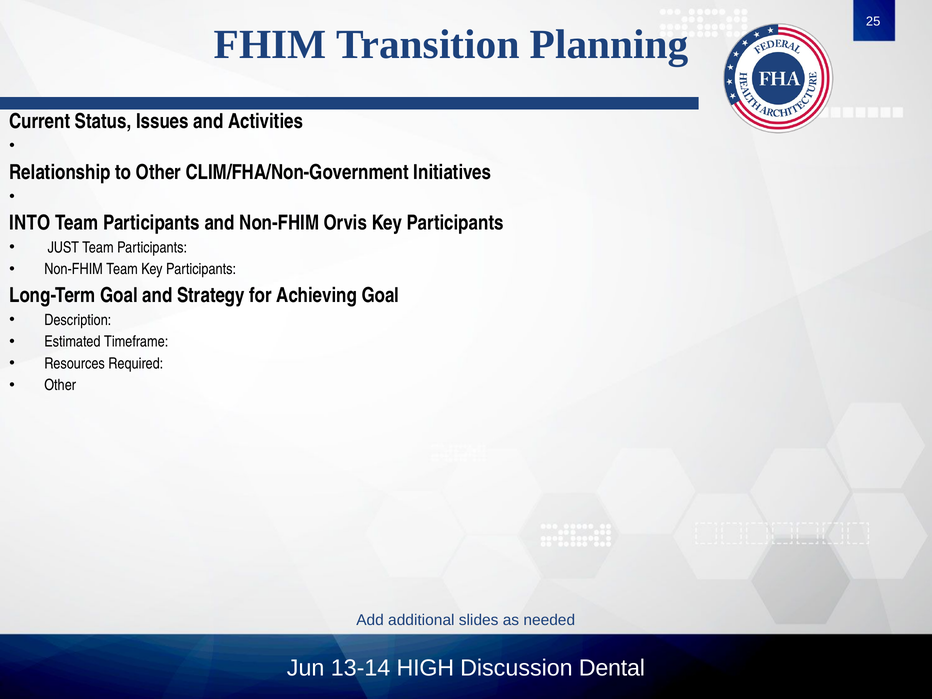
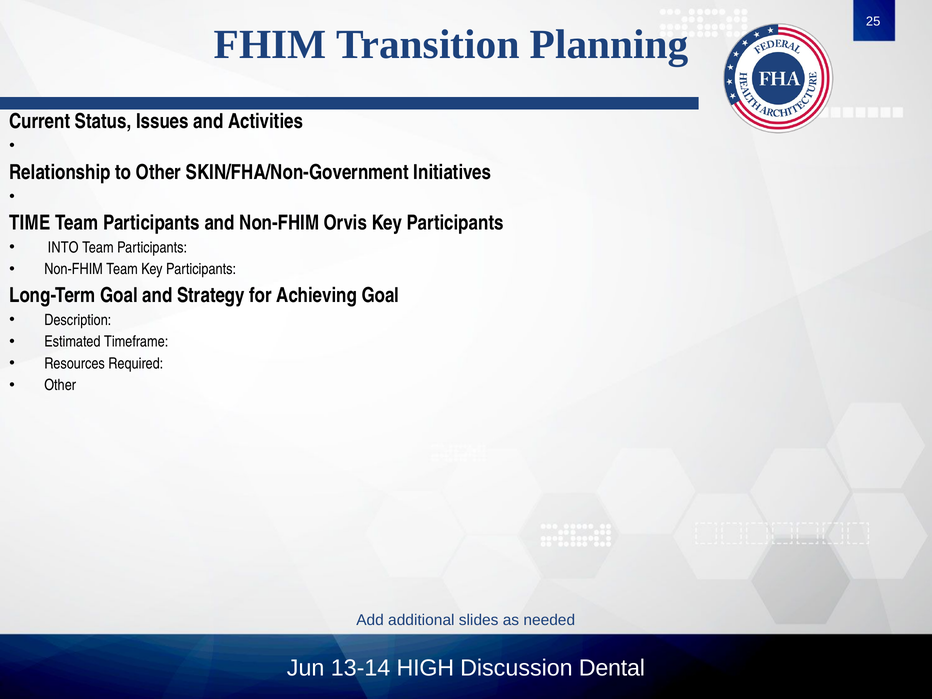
CLIM/FHA/Non-Government: CLIM/FHA/Non-Government -> SKIN/FHA/Non-Government
INTO: INTO -> TIME
JUST: JUST -> INTO
